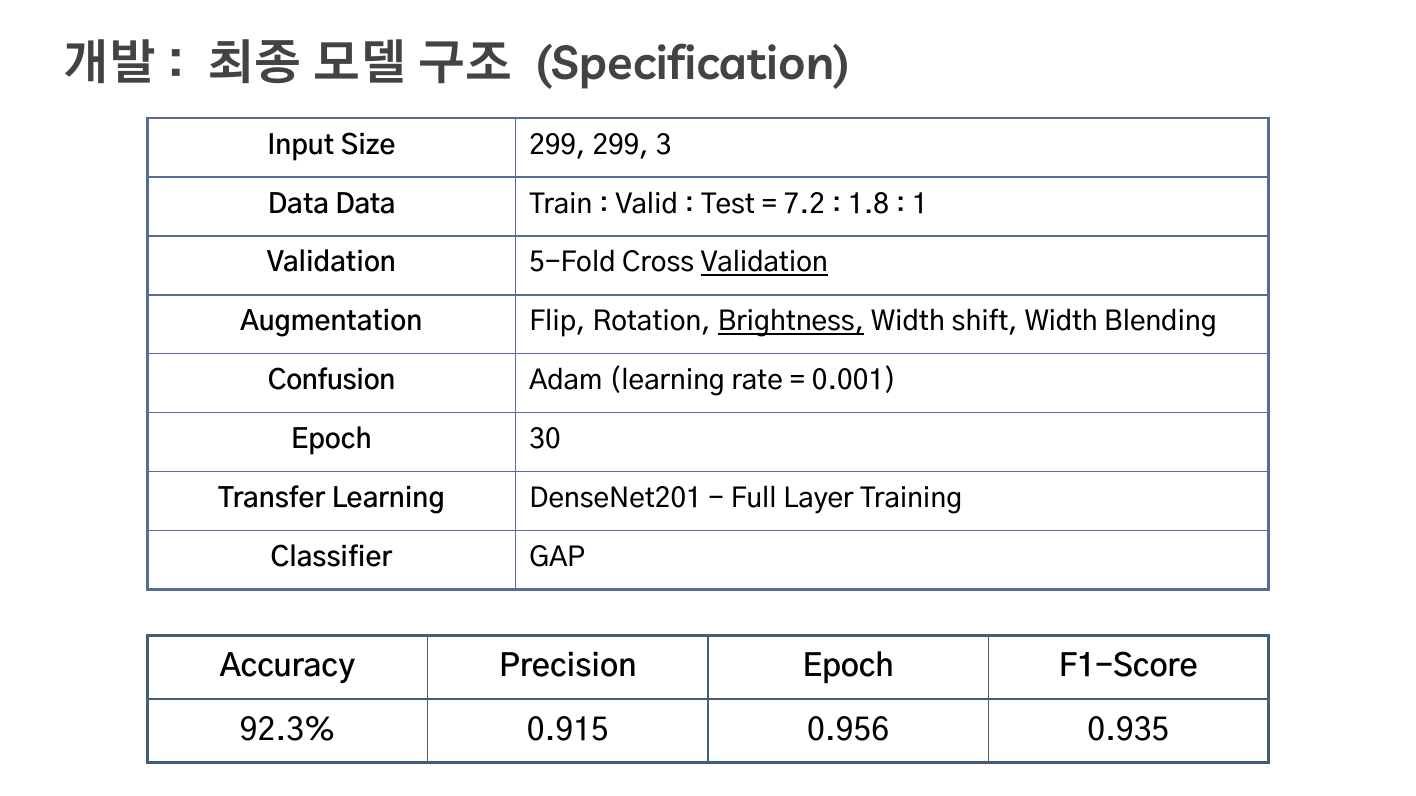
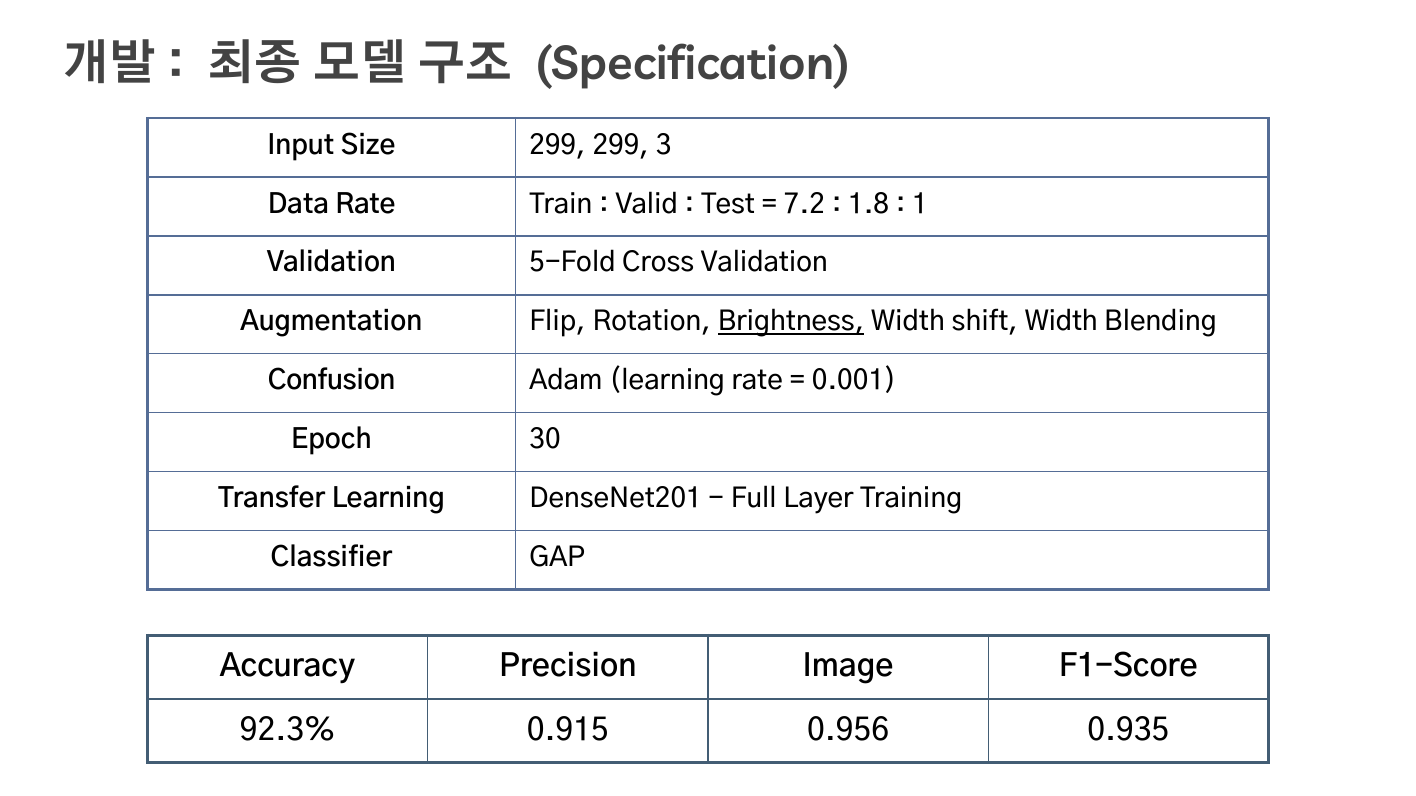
Data Data: Data -> Rate
Validation at (764, 263) underline: present -> none
Precision Epoch: Epoch -> Image
